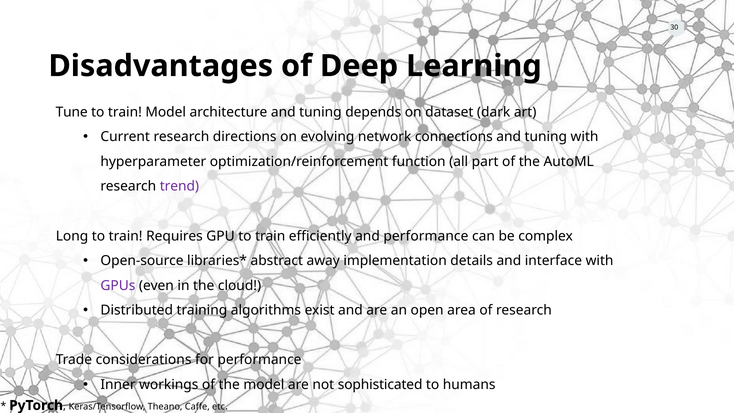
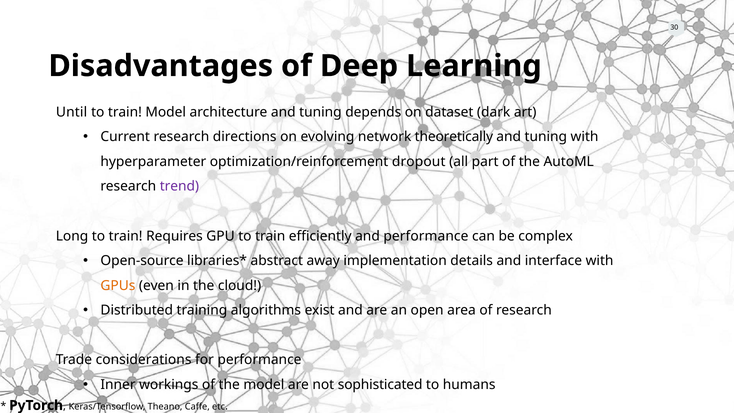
Tune: Tune -> Until
connections: connections -> theoretically
function: function -> dropout
GPUs colour: purple -> orange
